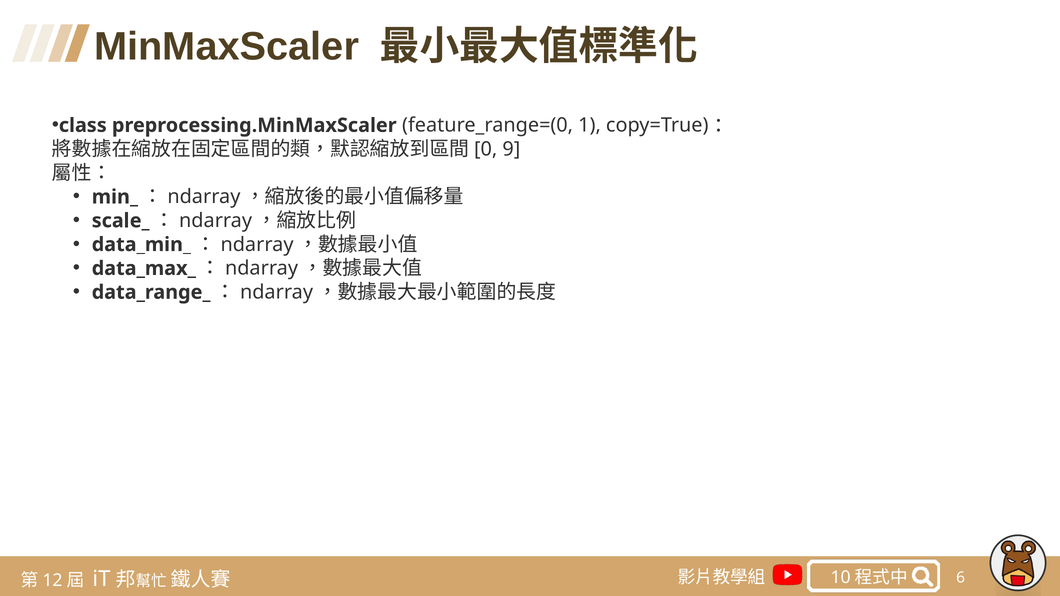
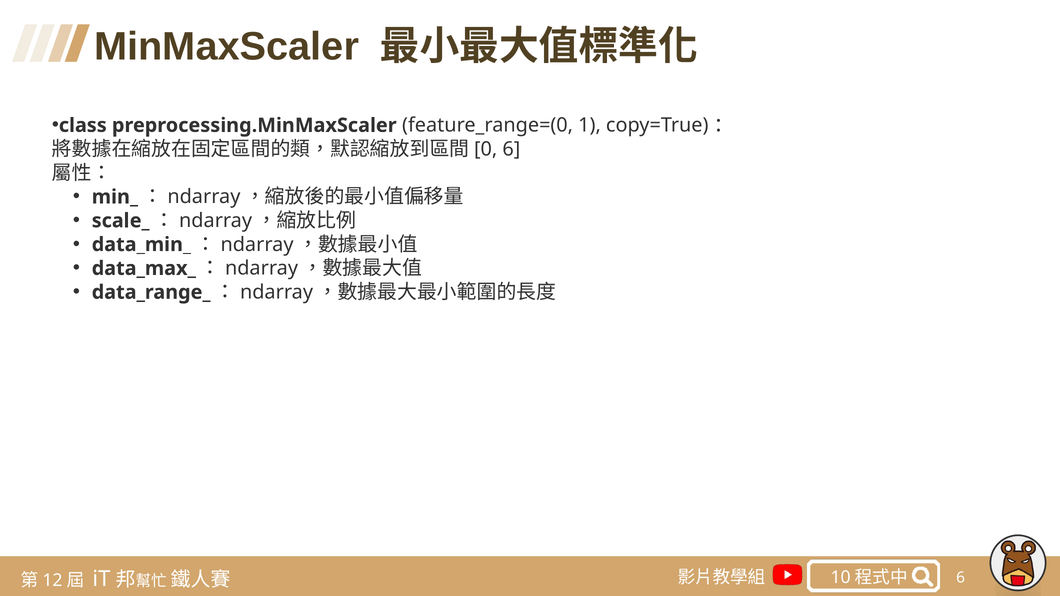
9 at (511, 149): 9 -> 6
